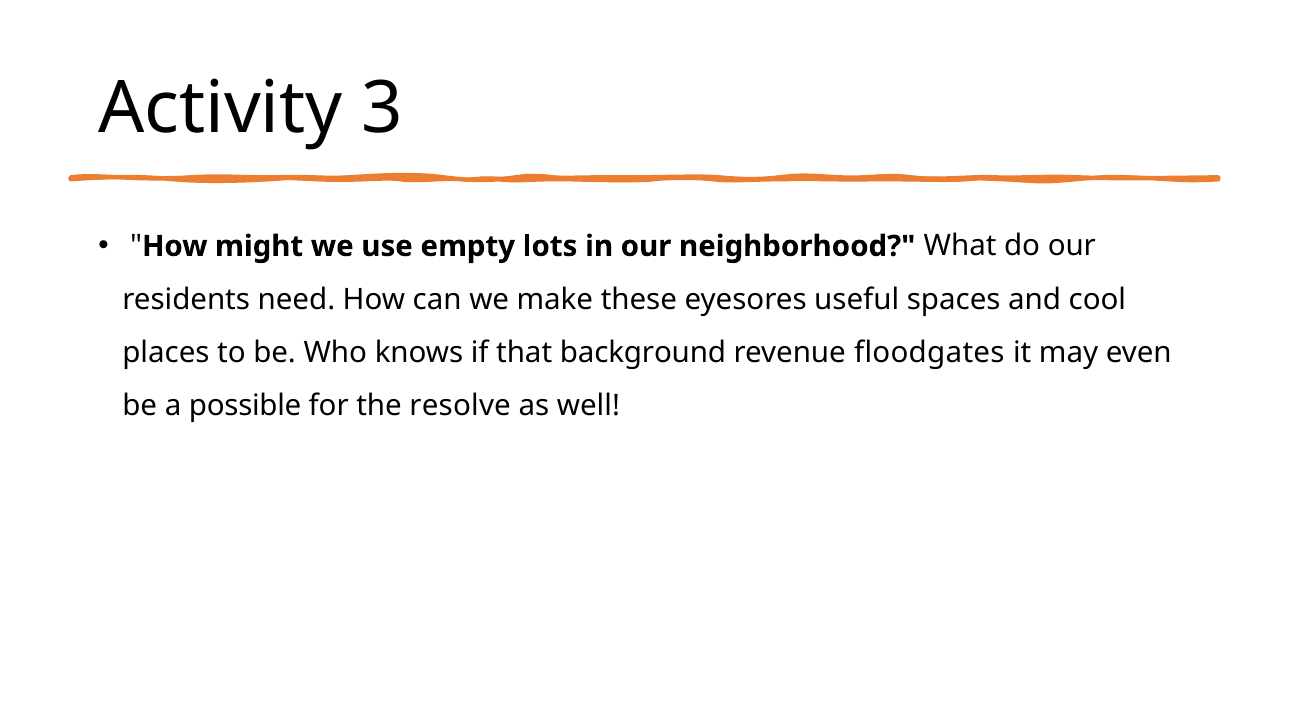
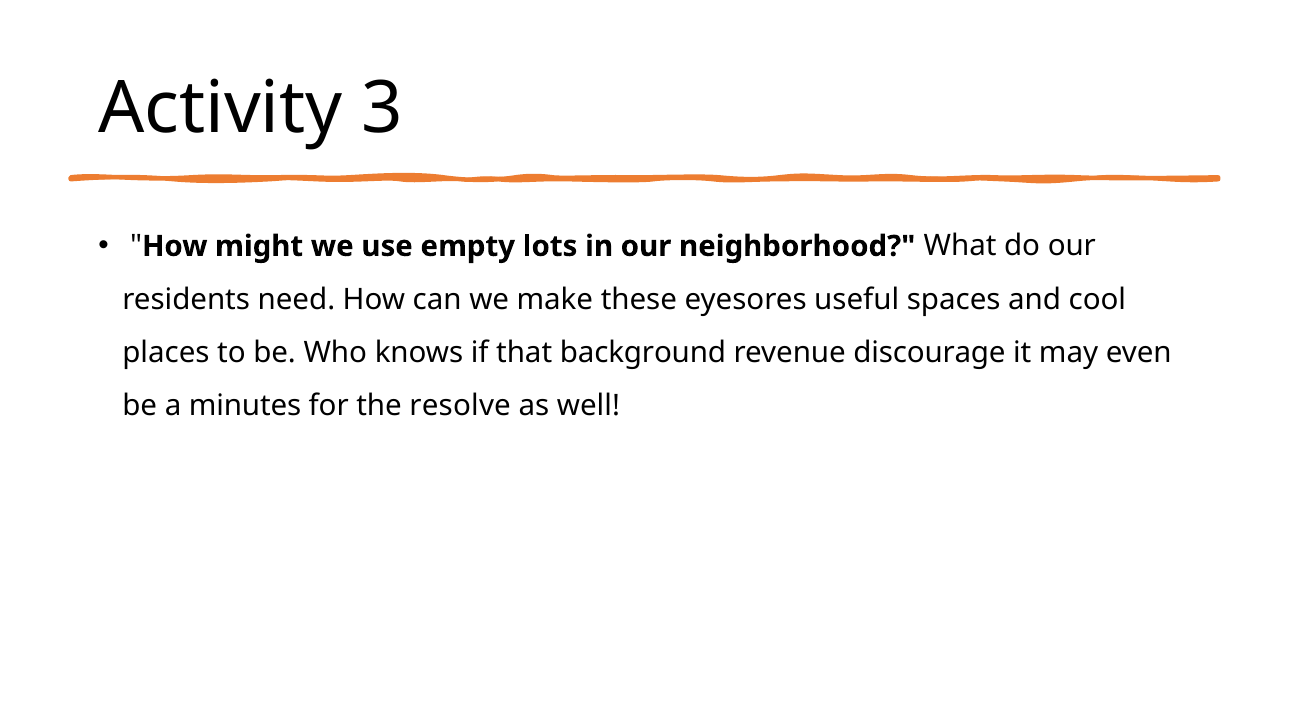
floodgates: floodgates -> discourage
possible: possible -> minutes
